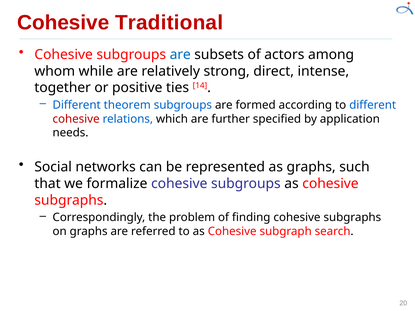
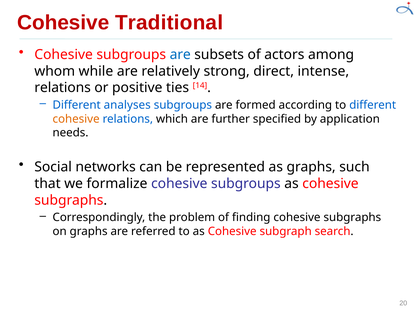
together at (63, 88): together -> relations
theorem: theorem -> analyses
cohesive at (76, 119) colour: red -> orange
